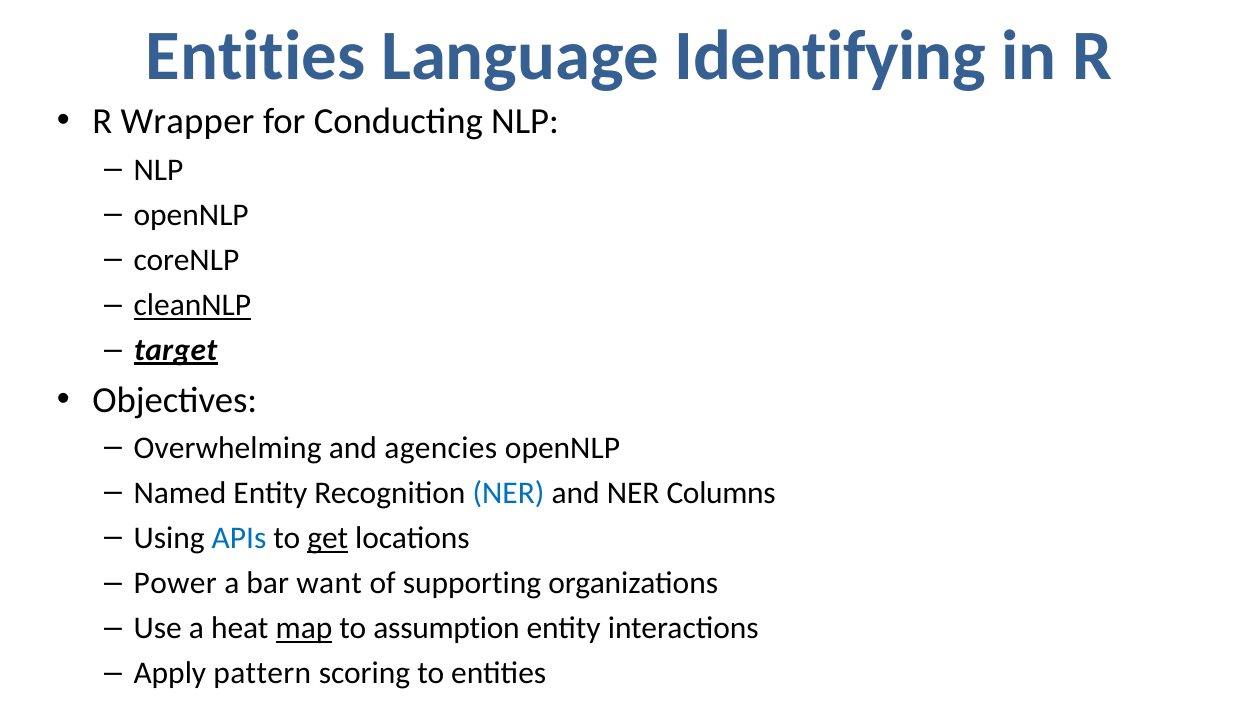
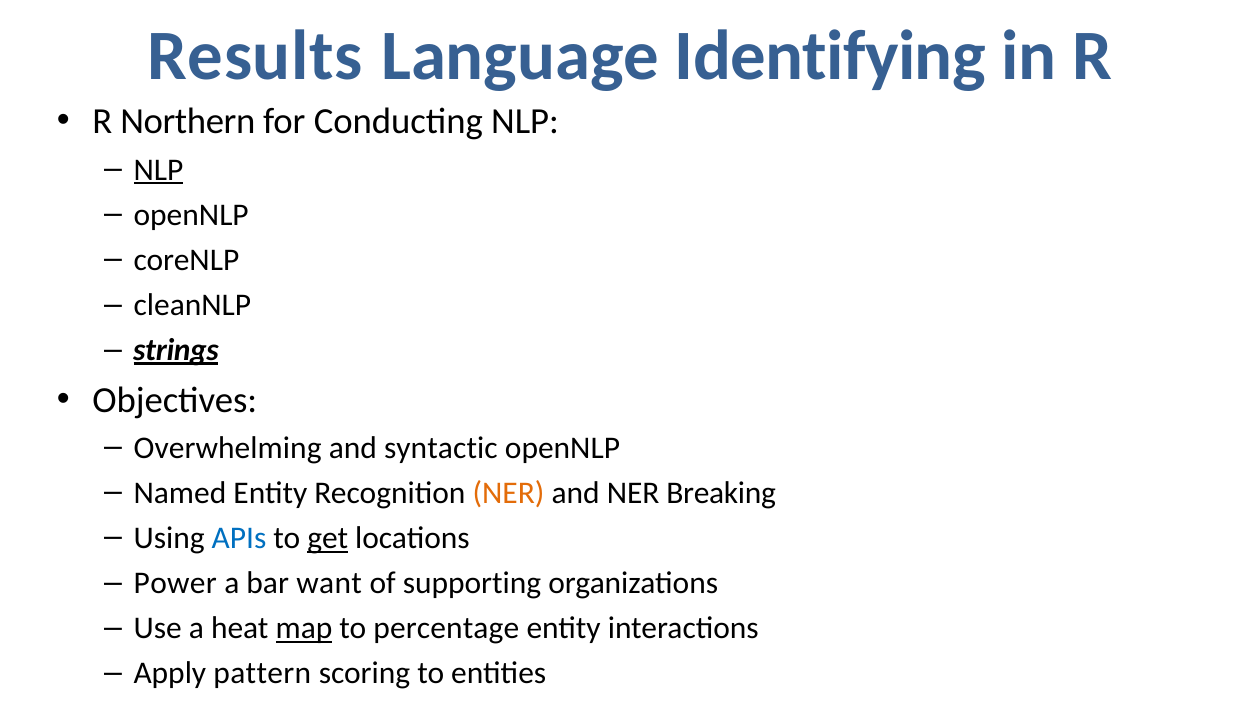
Entities at (256, 56): Entities -> Results
Wrapper: Wrapper -> Northern
NLP at (159, 170) underline: none -> present
cleanNLP underline: present -> none
target: target -> strings
agencies: agencies -> syntactic
NER at (509, 493) colour: blue -> orange
Columns: Columns -> Breaking
assumption: assumption -> percentage
